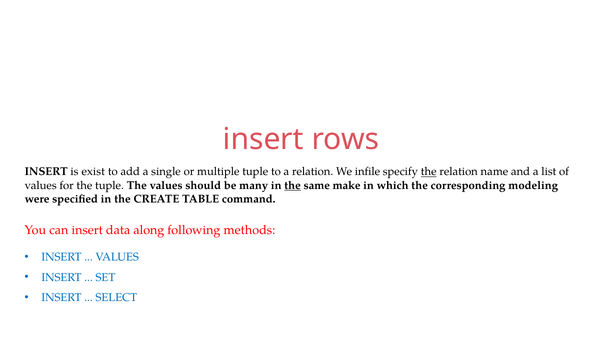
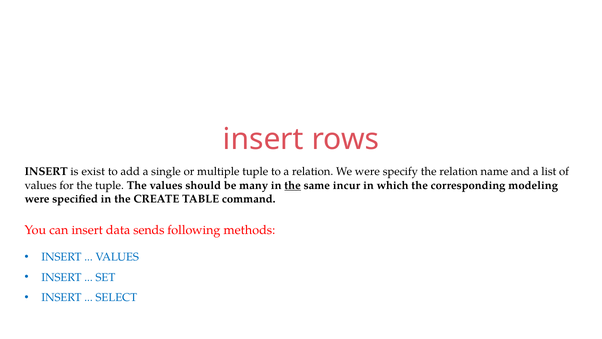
We infile: infile -> were
the at (429, 172) underline: present -> none
make: make -> incur
along: along -> sends
